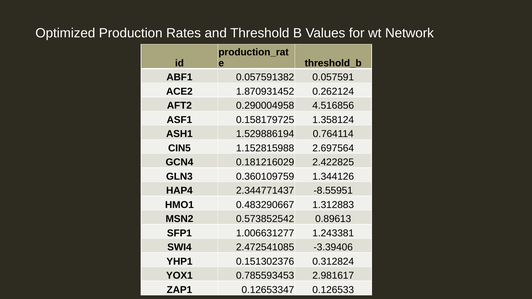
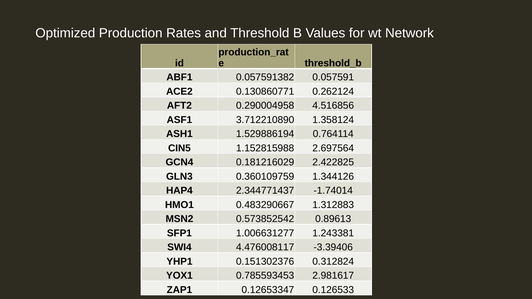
1.870931452: 1.870931452 -> 0.130860771
0.158179725: 0.158179725 -> 3.712210890
-8.55951: -8.55951 -> -1.74014
2.472541085: 2.472541085 -> 4.476008117
